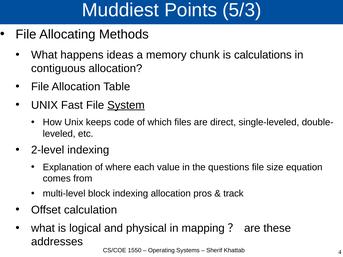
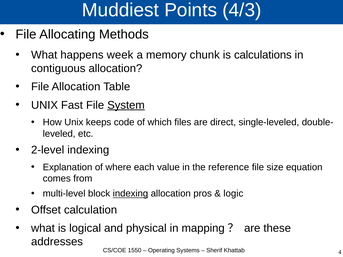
5/3: 5/3 -> 4/3
ideas: ideas -> week
questions: questions -> reference
indexing at (130, 194) underline: none -> present
track: track -> logic
